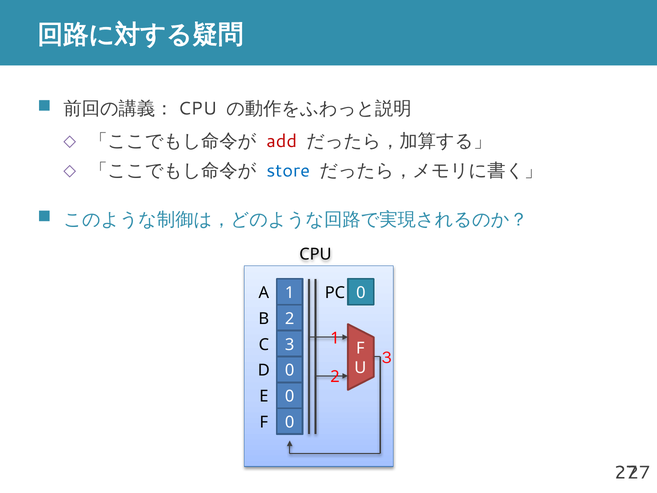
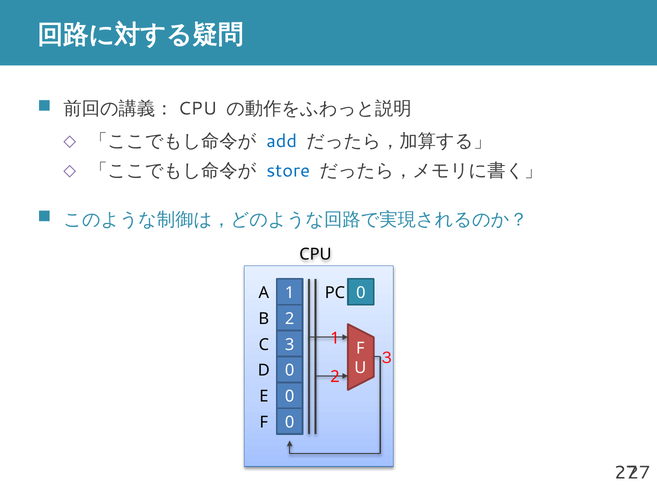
add colour: red -> blue
